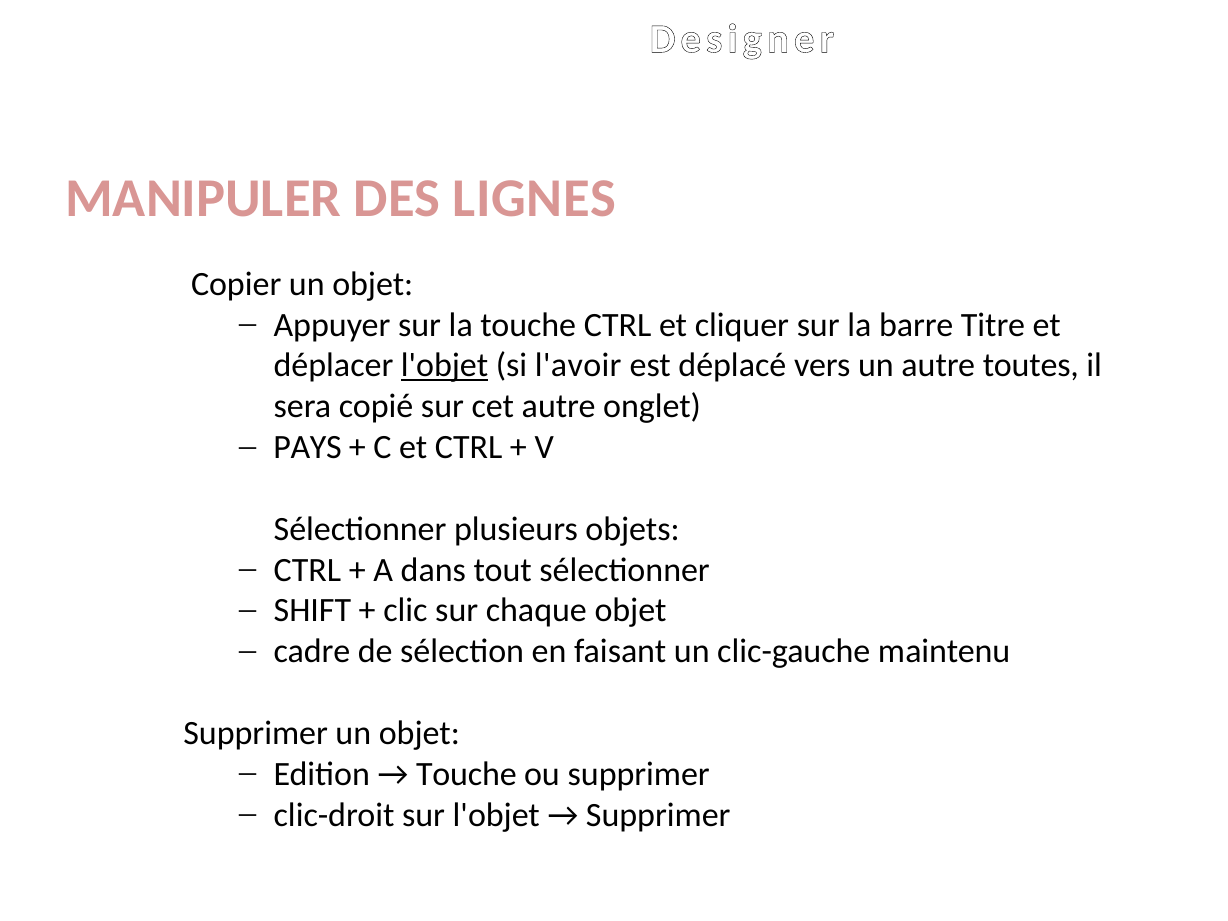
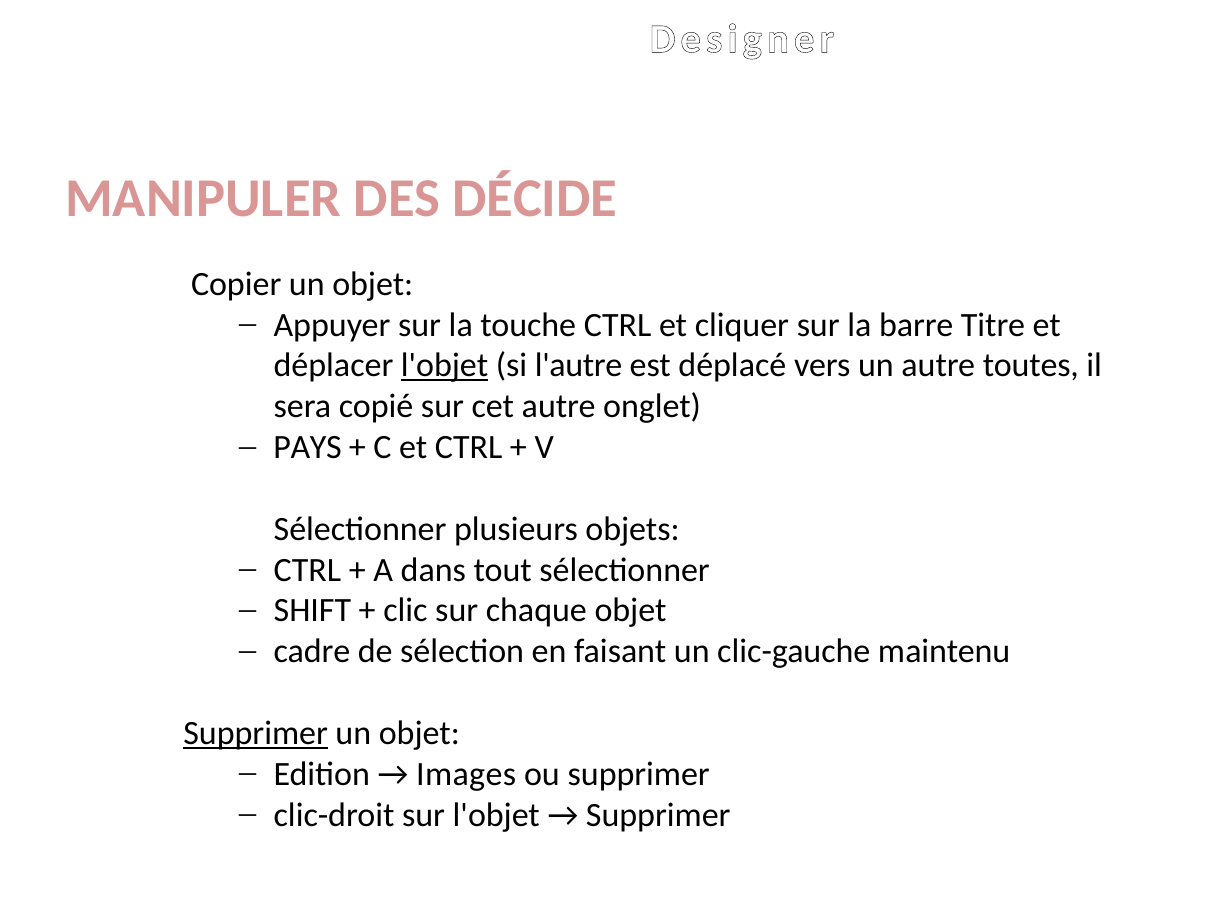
LIGNES: LIGNES -> DÉCIDE
l'avoir: l'avoir -> l'autre
Supprimer at (256, 733) underline: none -> present
Touche at (466, 774): Touche -> Images
